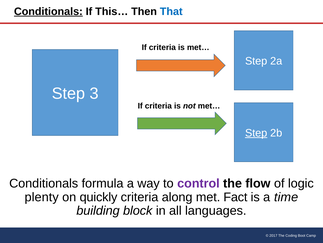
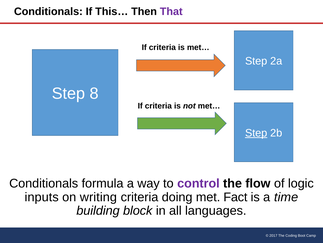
Conditionals at (48, 11) underline: present -> none
That colour: blue -> purple
3: 3 -> 8
plenty: plenty -> inputs
quickly: quickly -> writing
along: along -> doing
